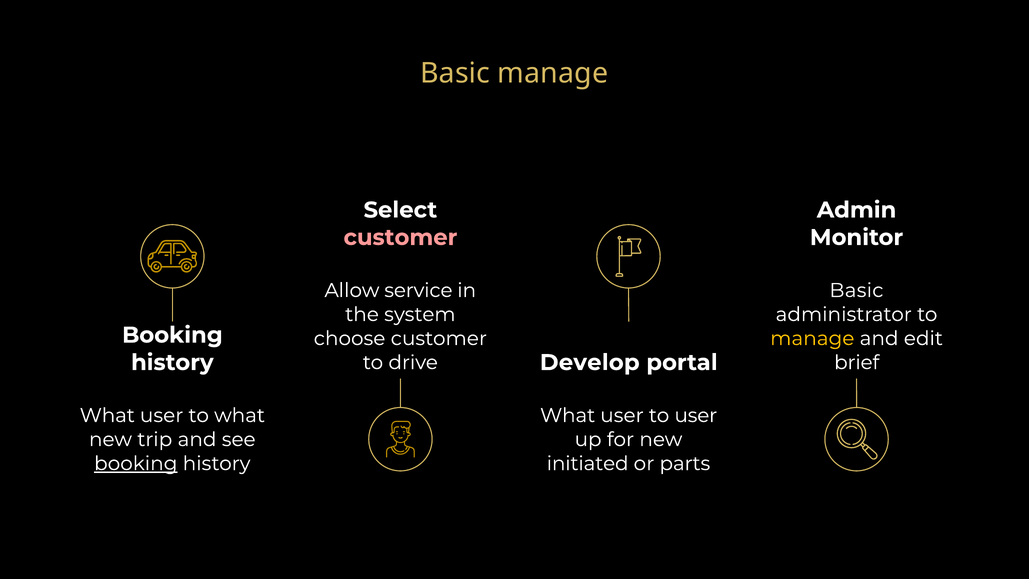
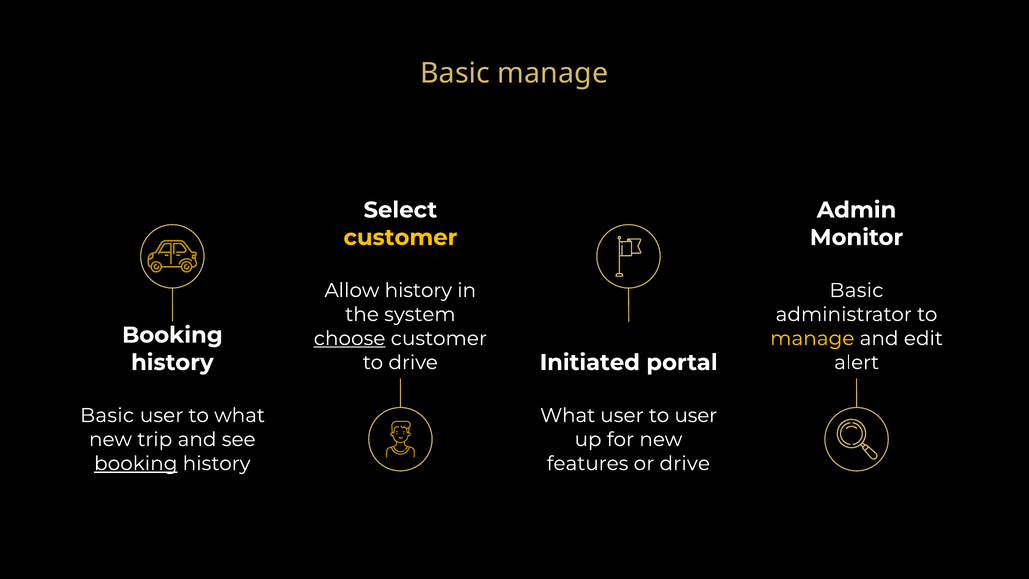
customer at (400, 237) colour: pink -> yellow
Allow service: service -> history
choose underline: none -> present
Develop: Develop -> Initiated
brief: brief -> alert
What at (107, 415): What -> Basic
initiated: initiated -> features
or parts: parts -> drive
